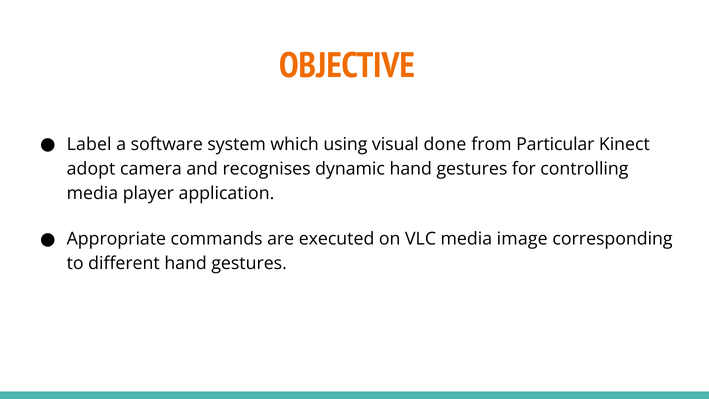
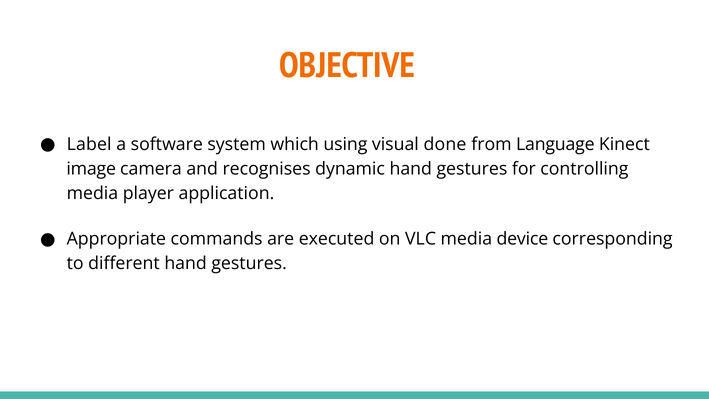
Particular: Particular -> Language
adopt: adopt -> image
image: image -> device
